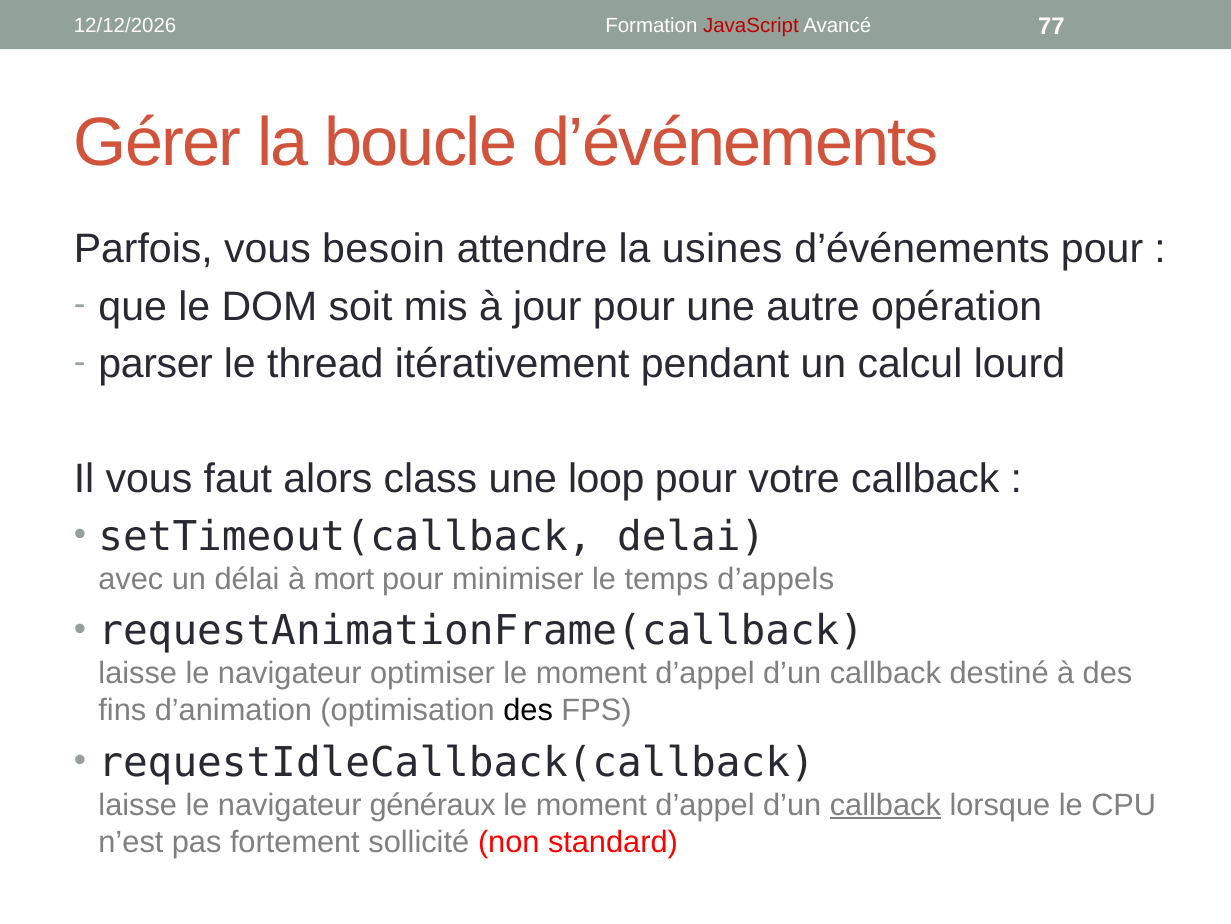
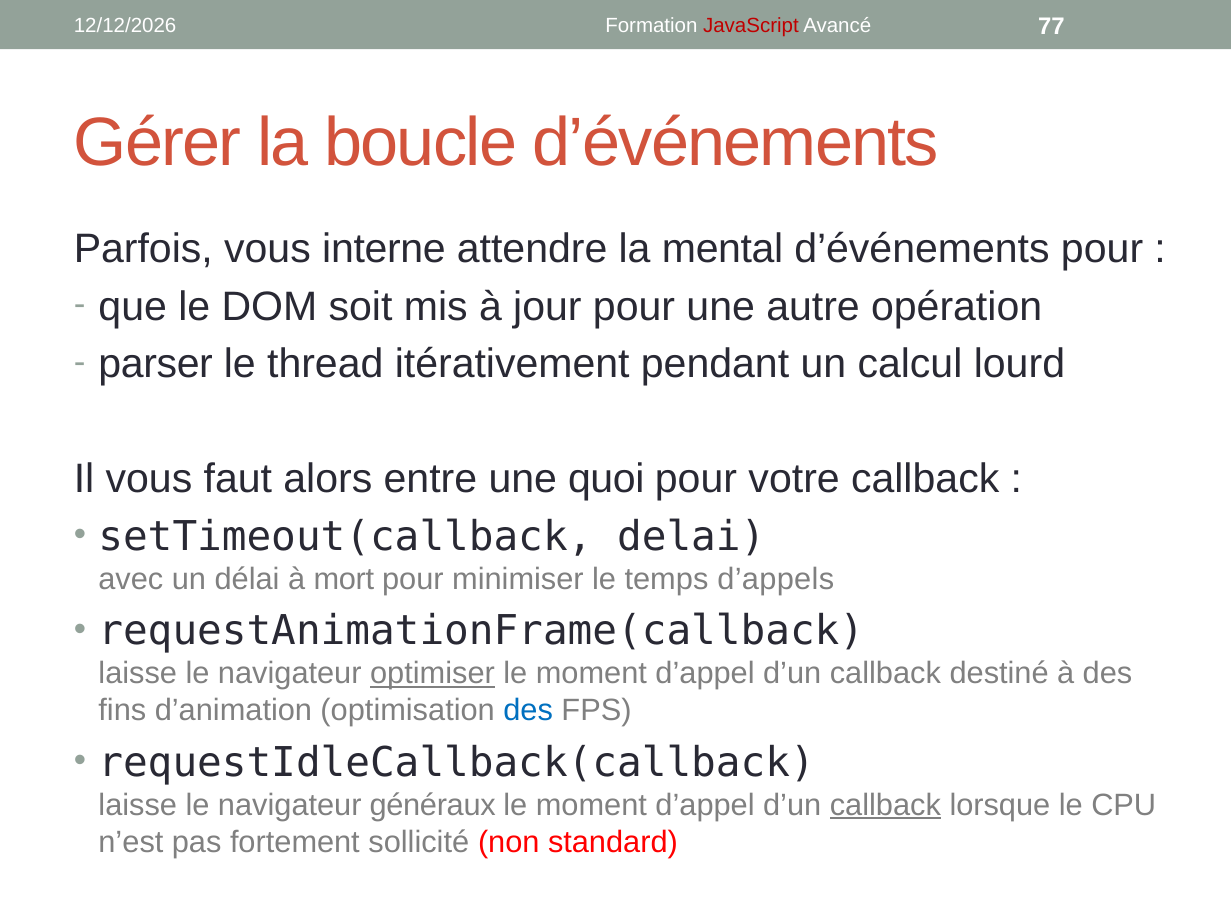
besoin: besoin -> interne
usines: usines -> mental
class: class -> entre
loop: loop -> quoi
optimiser underline: none -> present
des at (528, 710) colour: black -> blue
